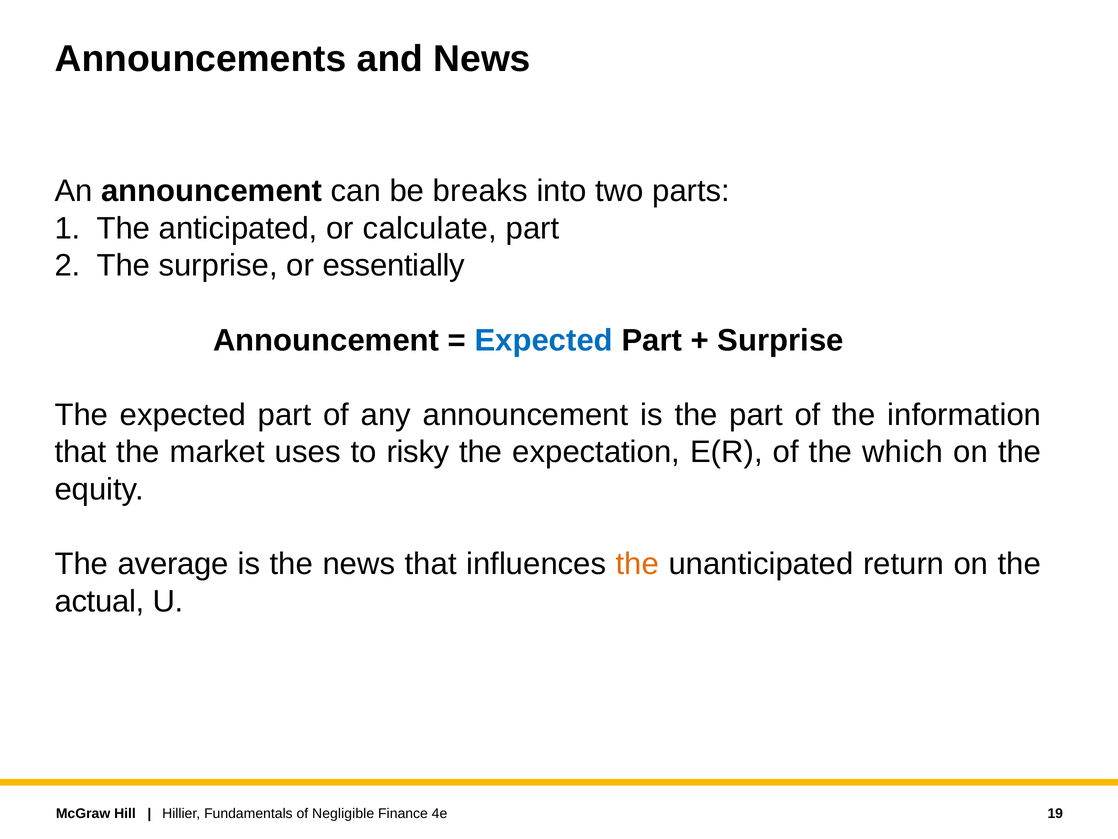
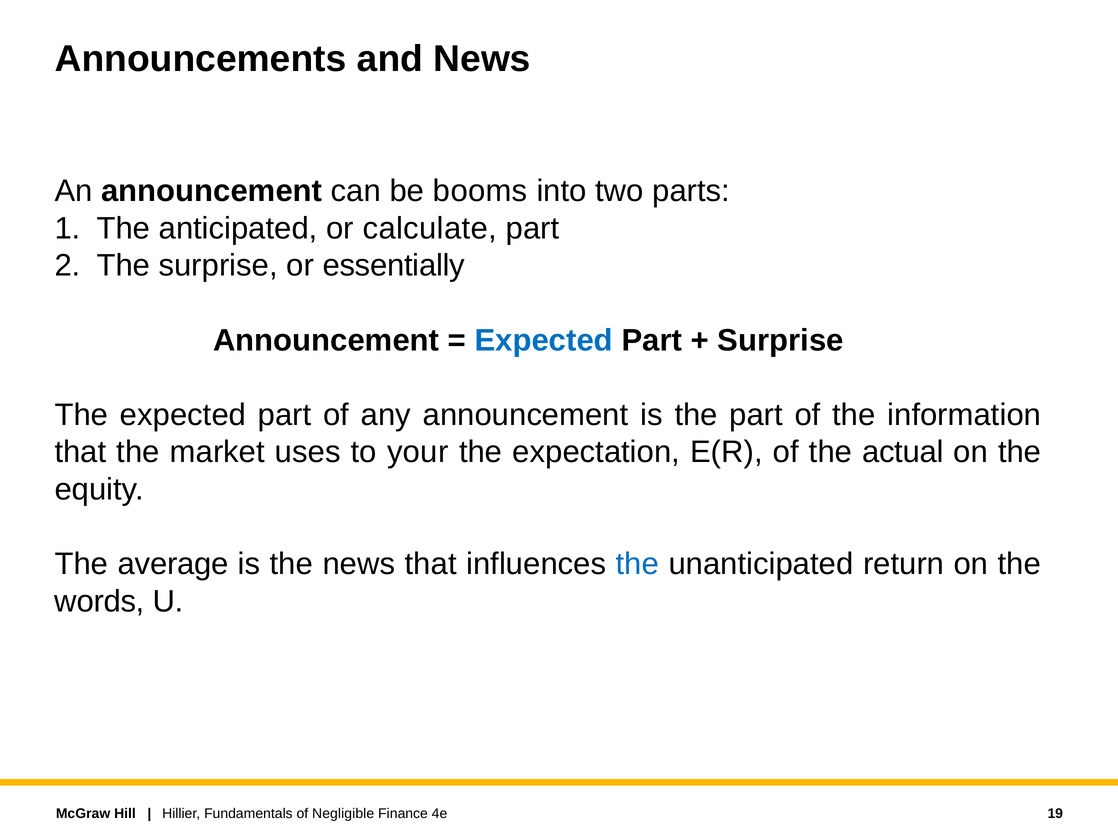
breaks: breaks -> booms
risky: risky -> your
which: which -> actual
the at (637, 564) colour: orange -> blue
actual: actual -> words
